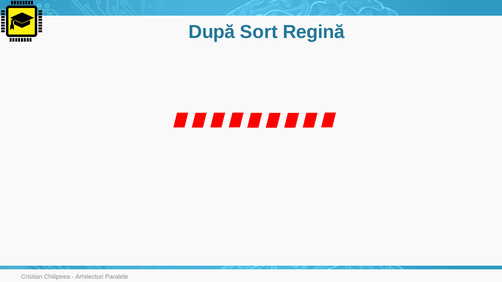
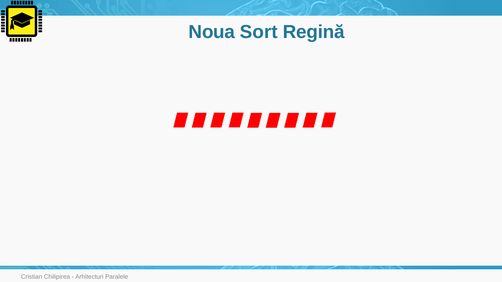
După: După -> Noua
